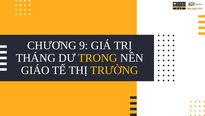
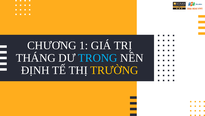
9: 9 -> 1
TRONG colour: yellow -> light blue
GIÁO: GIÁO -> ĐỊNH
